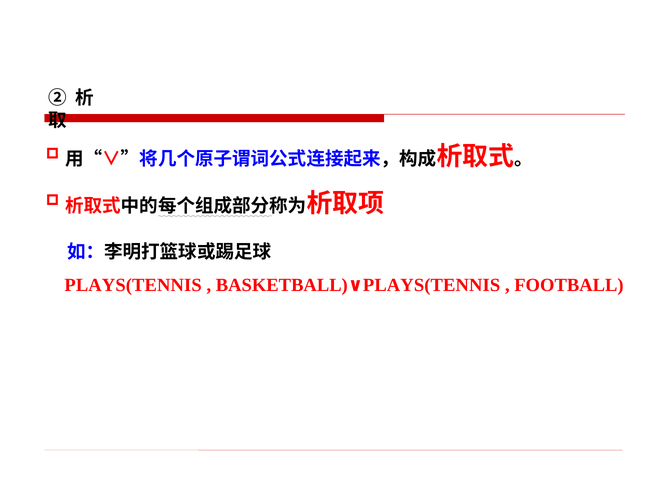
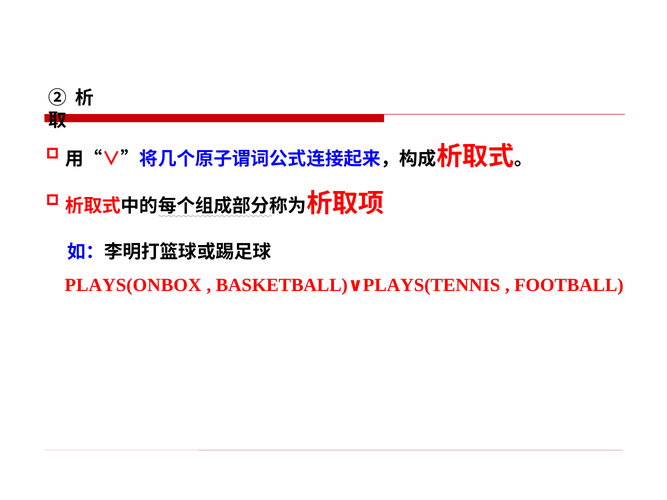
PLAYS(TENNIS at (133, 285): PLAYS(TENNIS -> PLAYS(ONBOX
